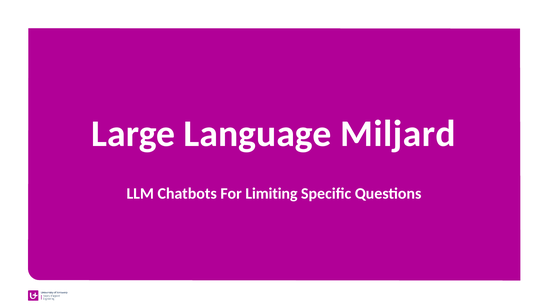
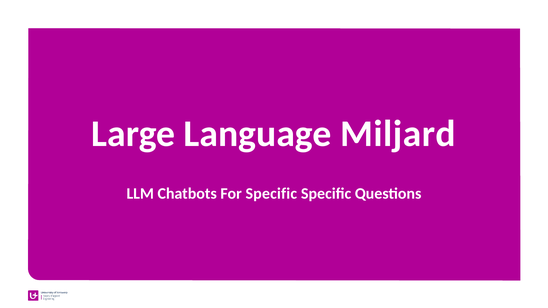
For Limiting: Limiting -> Specific
